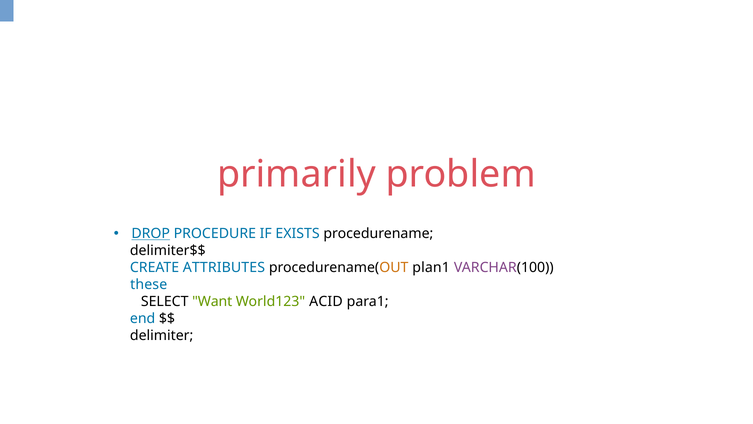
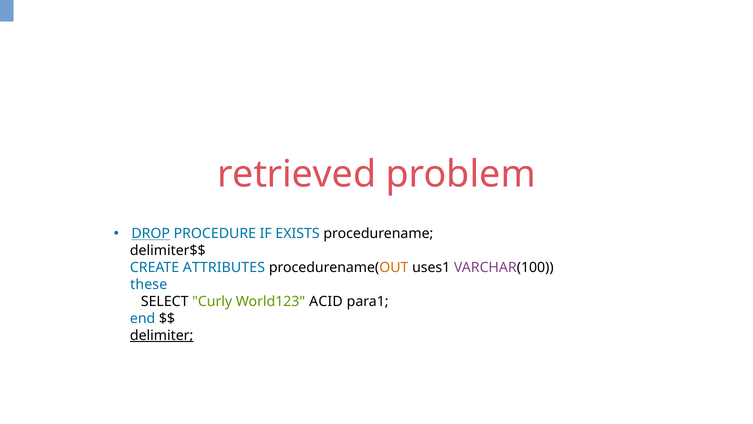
primarily: primarily -> retrieved
plan1: plan1 -> uses1
Want: Want -> Curly
delimiter underline: none -> present
